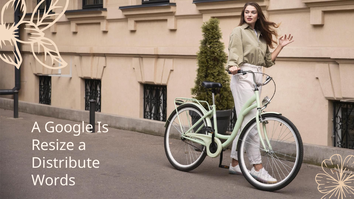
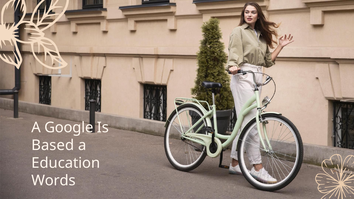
Resize: Resize -> Based
Distribute: Distribute -> Education
